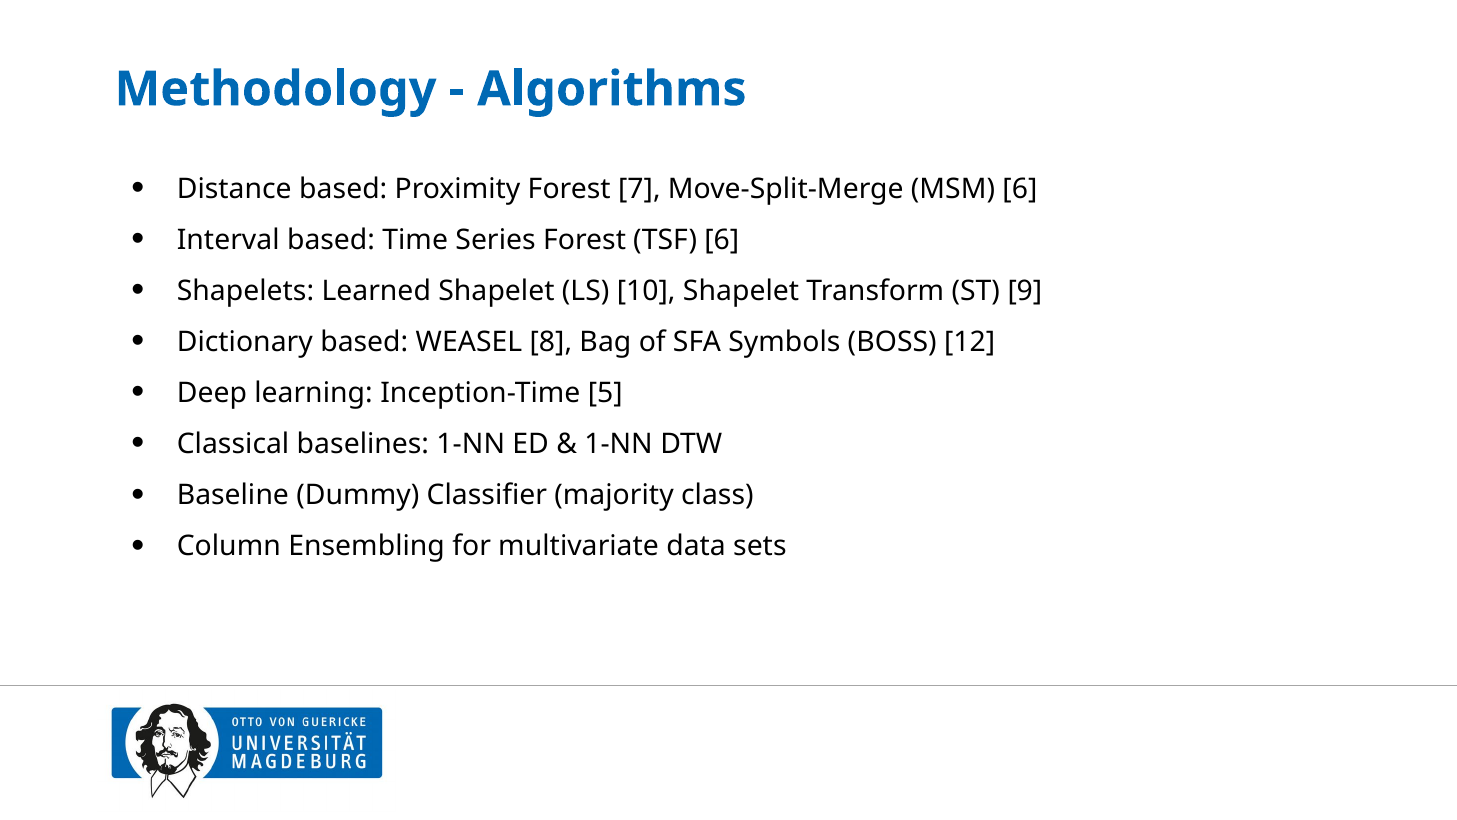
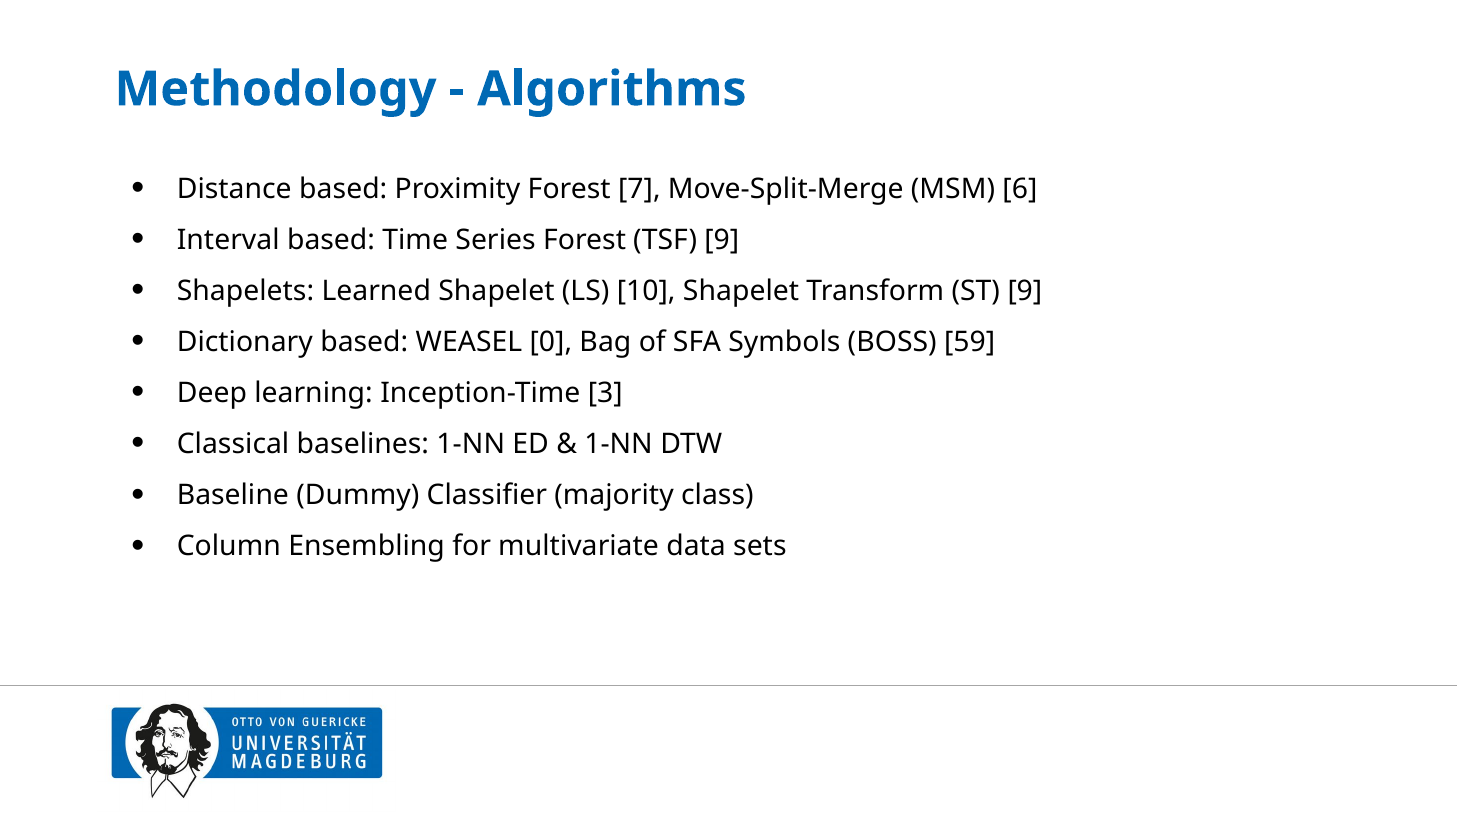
TSF 6: 6 -> 9
8: 8 -> 0
12: 12 -> 59
5: 5 -> 3
